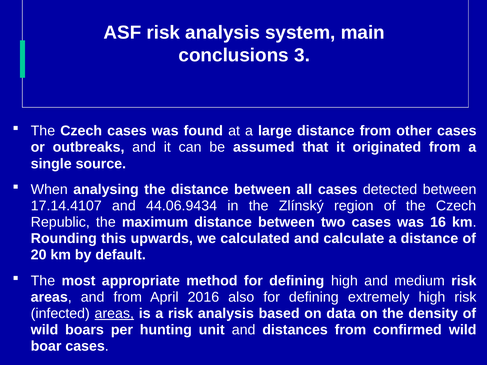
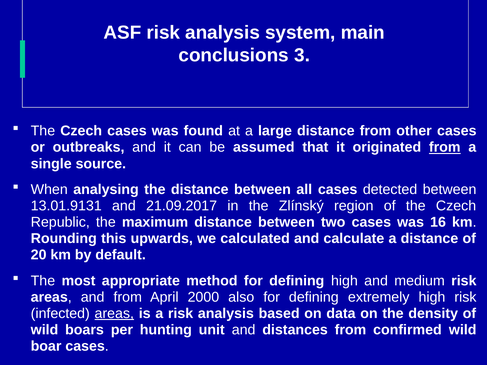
from at (445, 147) underline: none -> present
17.14.4107: 17.14.4107 -> 13.01.9131
44.06.9434: 44.06.9434 -> 21.09.2017
2016: 2016 -> 2000
